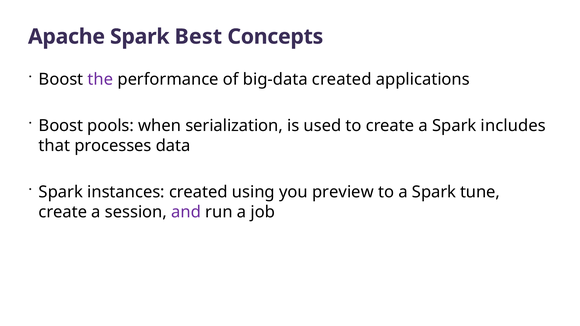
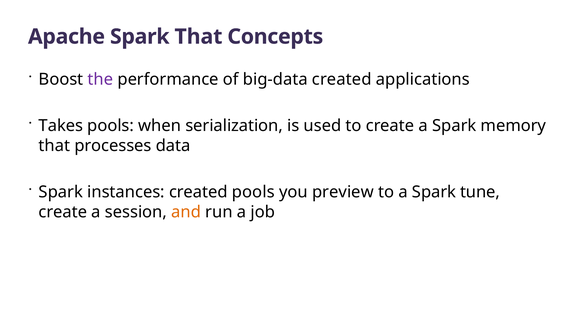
Spark Best: Best -> That
Boost at (61, 126): Boost -> Takes
includes: includes -> memory
created using: using -> pools
and colour: purple -> orange
